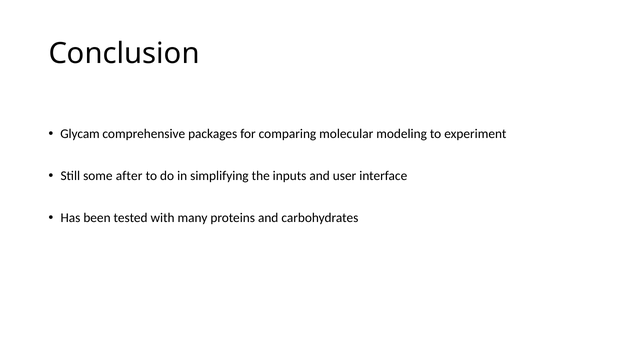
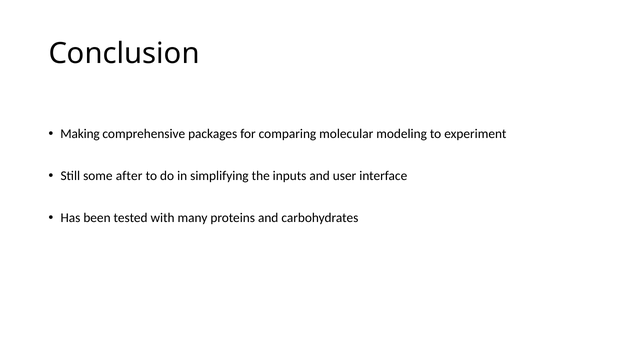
Glycam: Glycam -> Making
